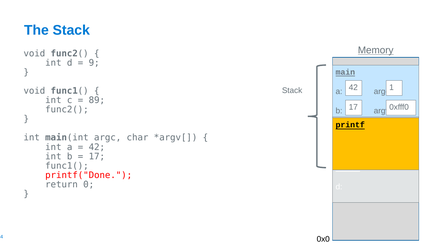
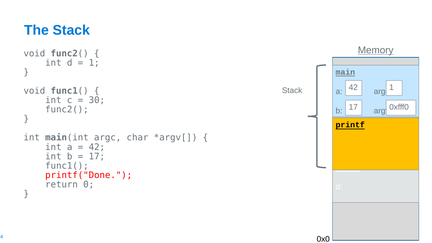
9 at (94, 63): 9 -> 1
89: 89 -> 30
